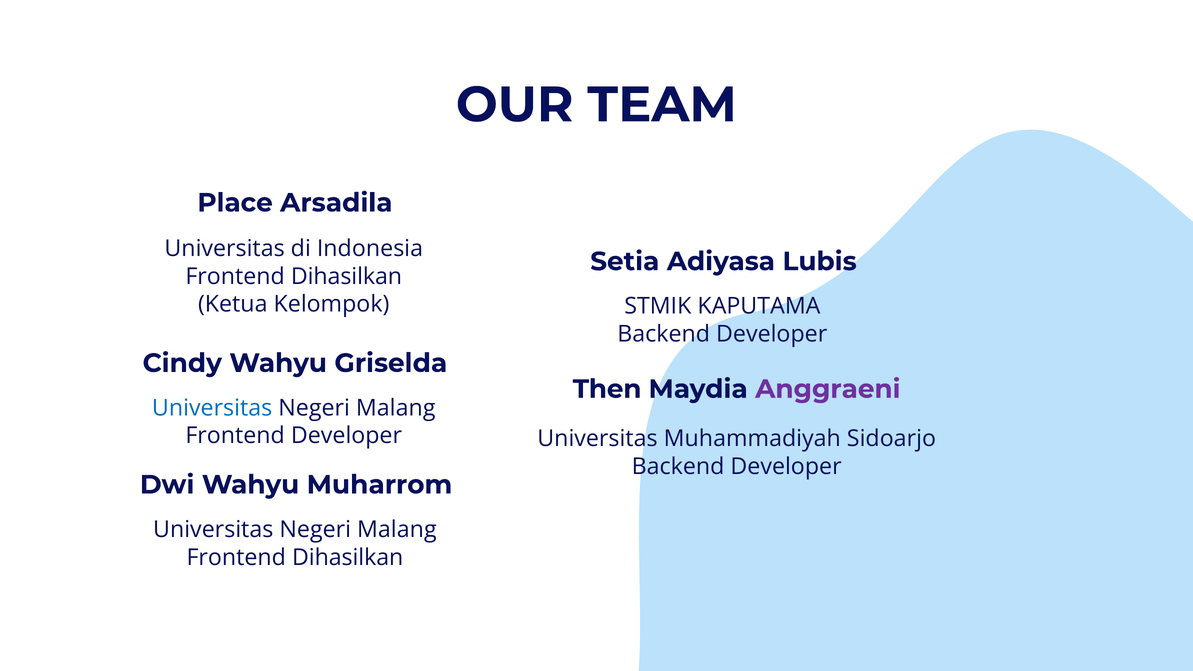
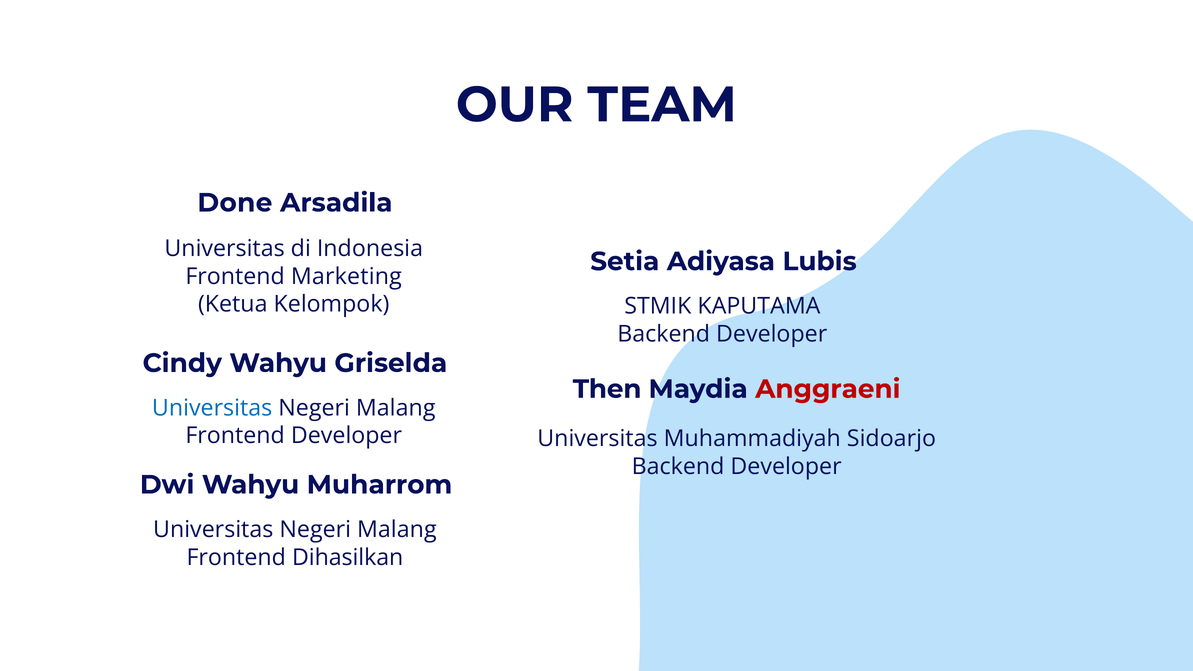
Place: Place -> Done
Dihasilkan at (346, 276): Dihasilkan -> Marketing
Anggraeni colour: purple -> red
